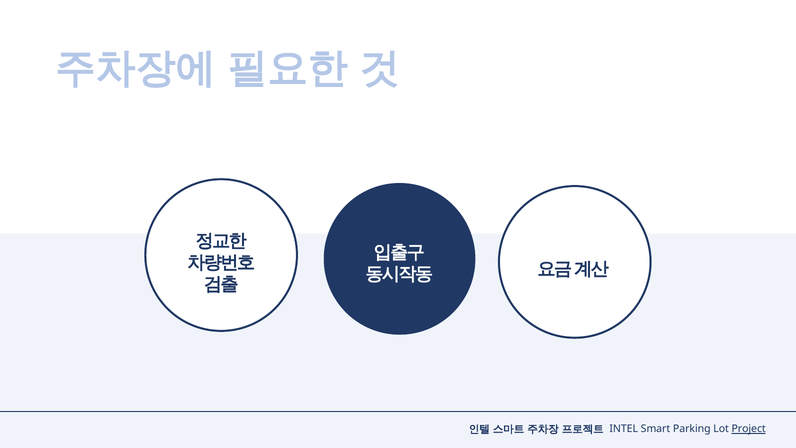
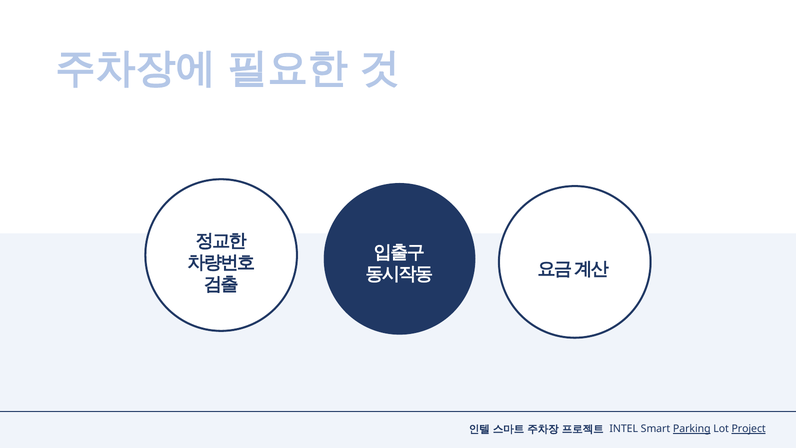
Parking underline: none -> present
